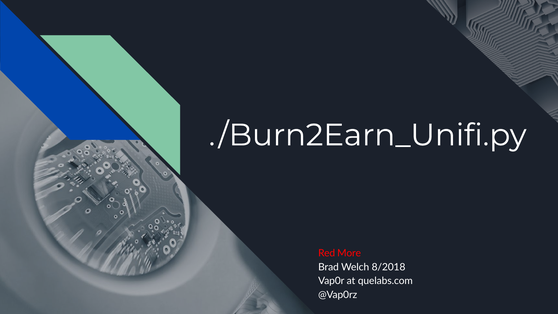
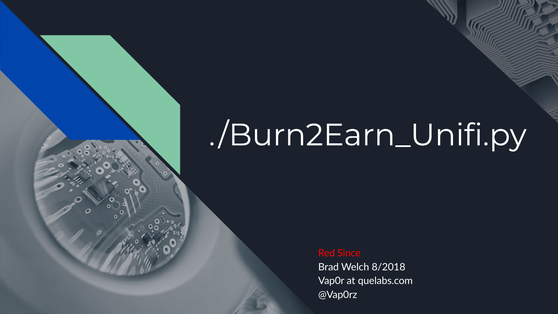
More: More -> Since
